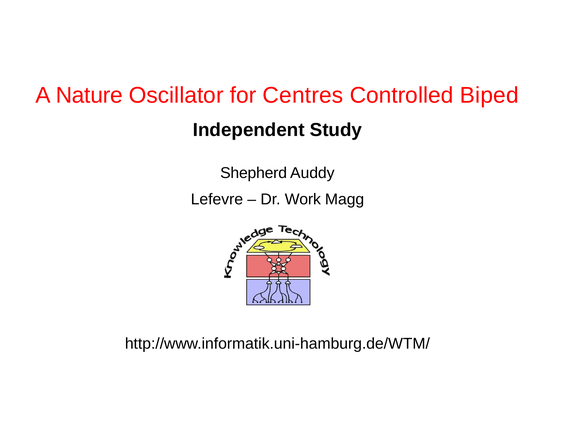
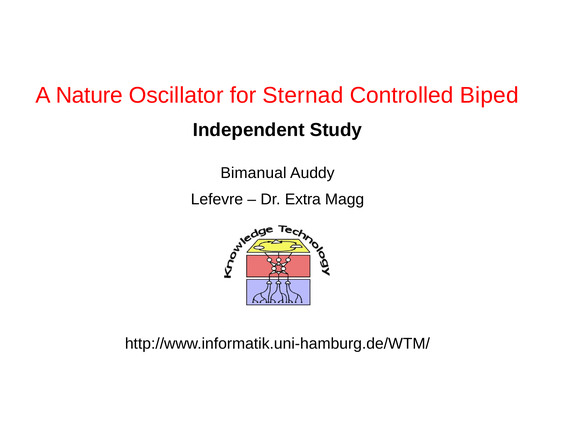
Centres: Centres -> Sternad
Shepherd: Shepherd -> Bimanual
Work: Work -> Extra
